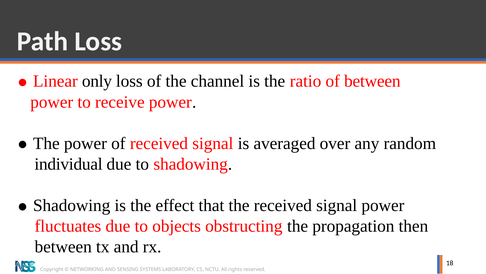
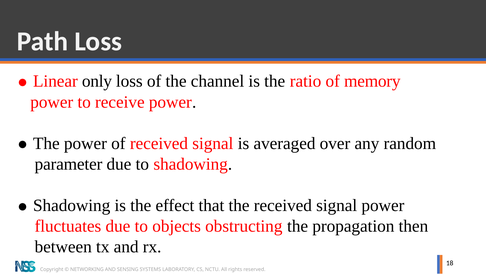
of between: between -> memory
individual: individual -> parameter
